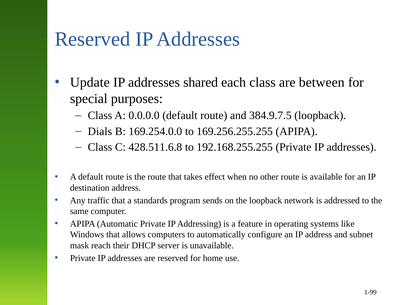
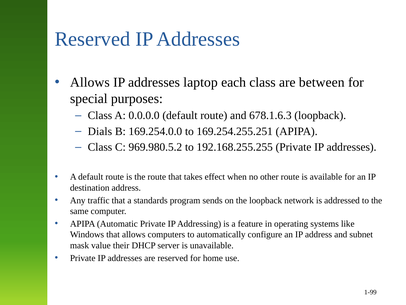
Update at (90, 82): Update -> Allows
shared: shared -> laptop
384.9.7.5: 384.9.7.5 -> 678.1.6.3
169.256.255.255: 169.256.255.255 -> 169.254.255.251
428.511.6.8: 428.511.6.8 -> 969.980.5.2
reach: reach -> value
